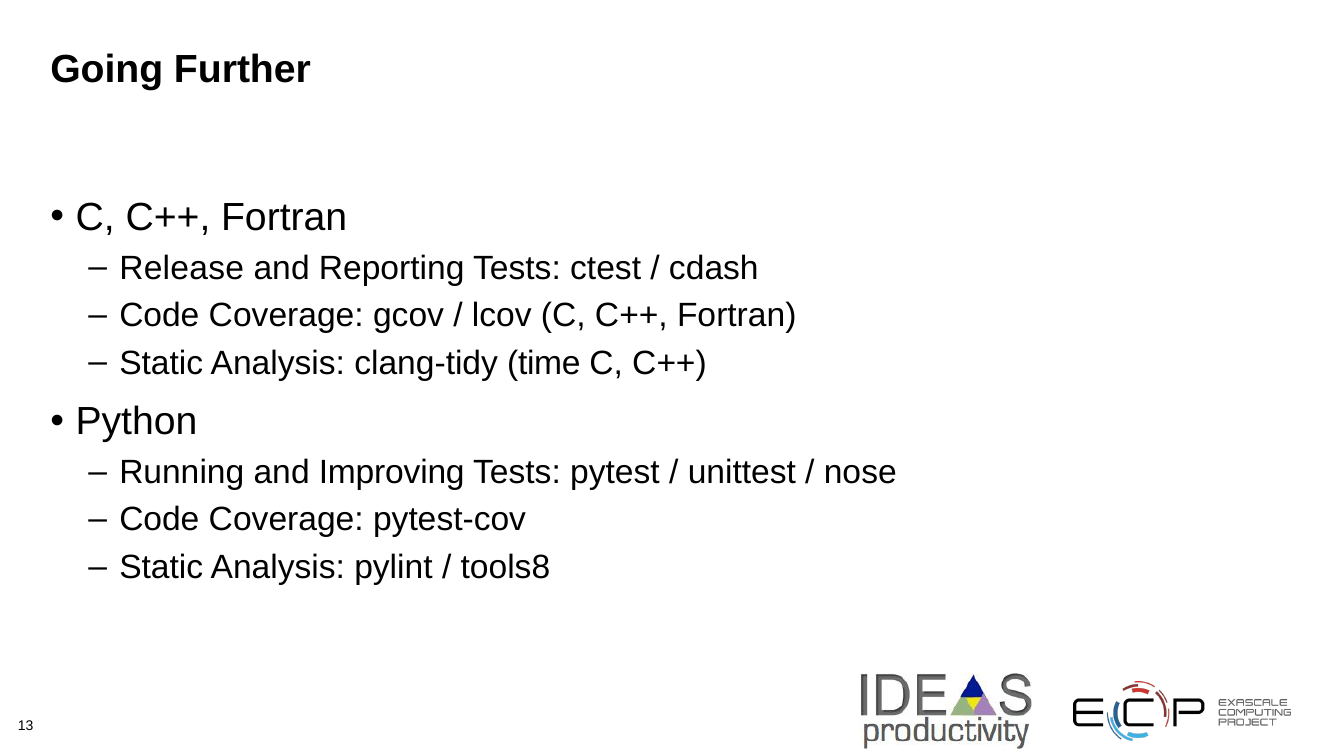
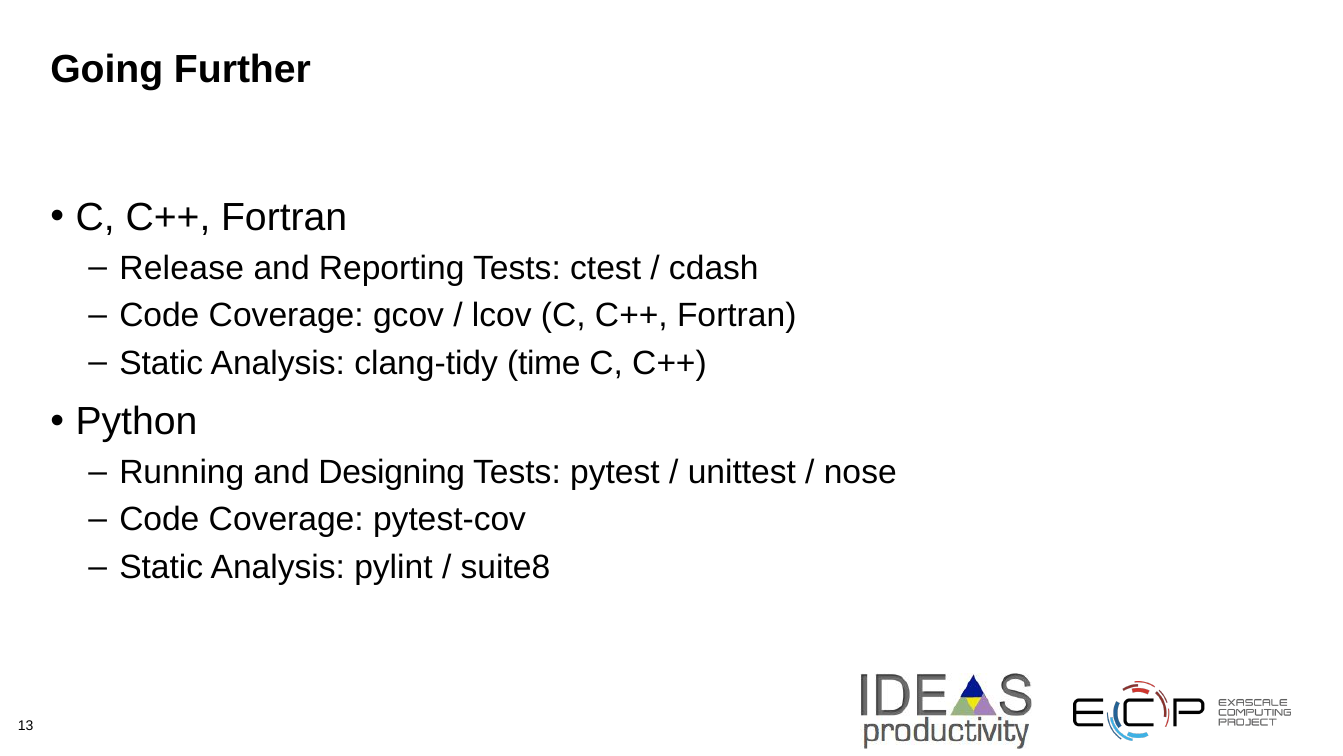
Improving: Improving -> Designing
tools8: tools8 -> suite8
